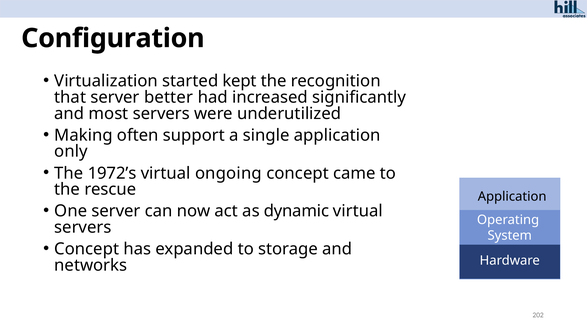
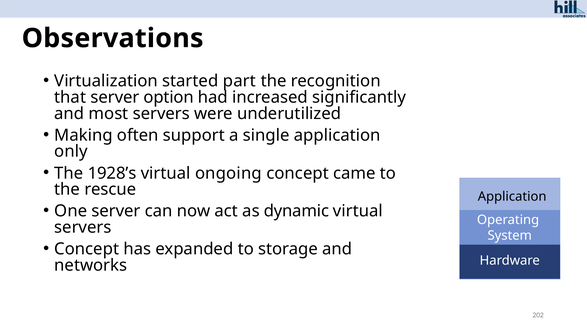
Configuration: Configuration -> Observations
kept: kept -> part
better: better -> option
1972’s: 1972’s -> 1928’s
